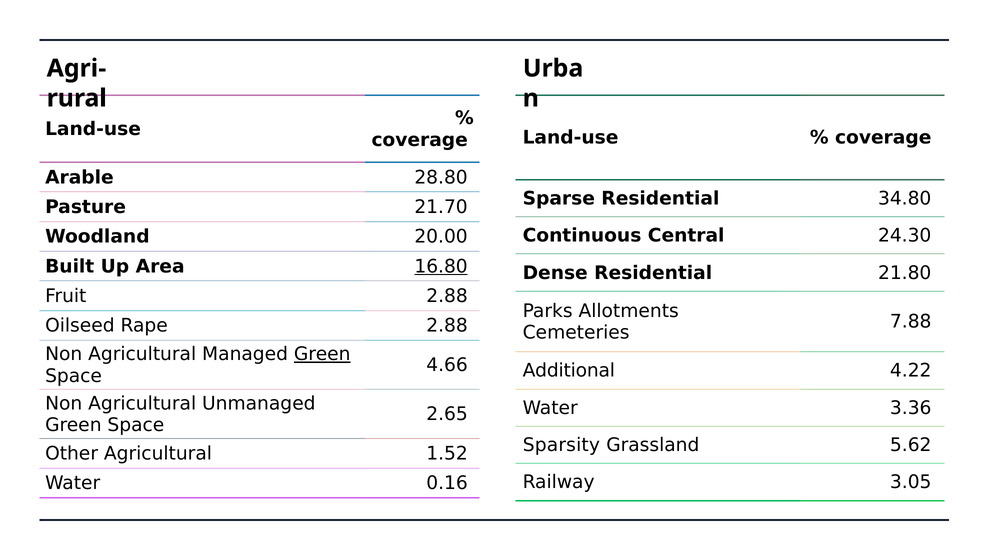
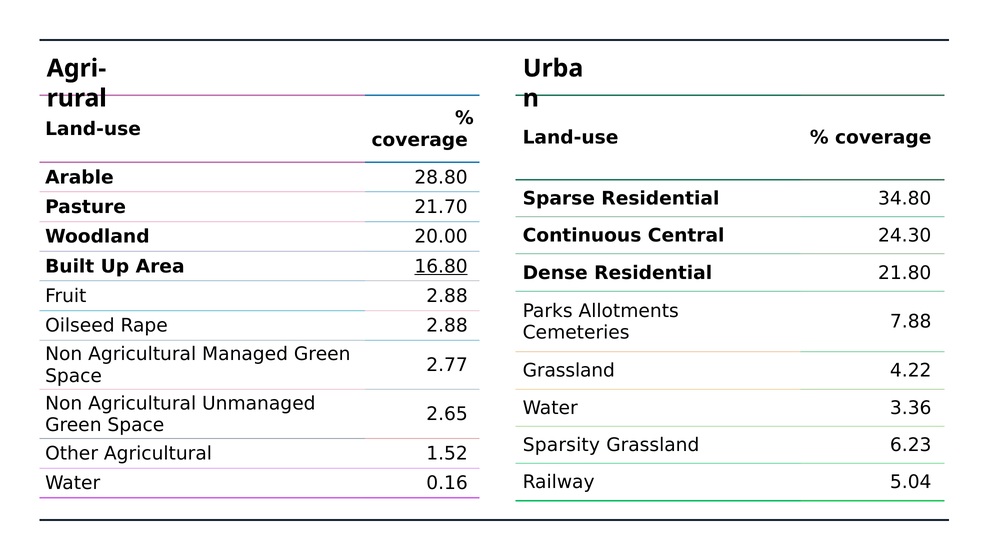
Green at (322, 354) underline: present -> none
4.66: 4.66 -> 2.77
Additional at (569, 371): Additional -> Grassland
5.62: 5.62 -> 6.23
3.05: 3.05 -> 5.04
